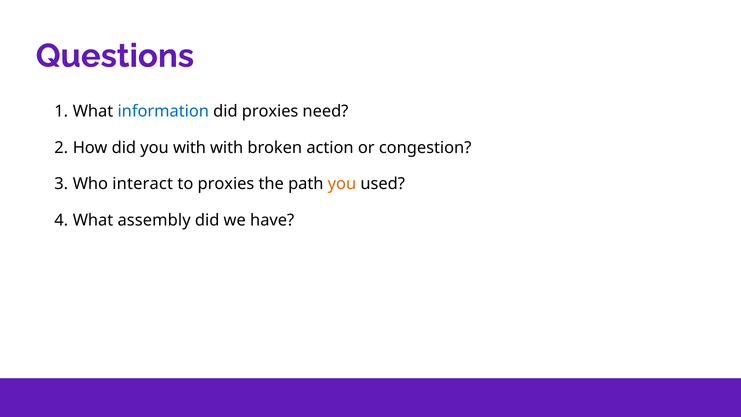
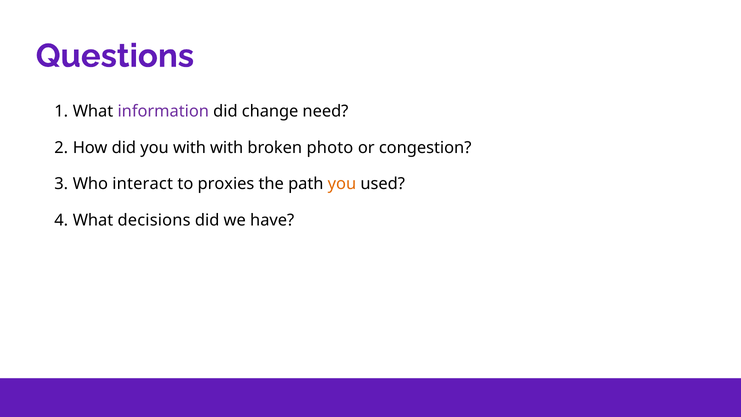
information colour: blue -> purple
did proxies: proxies -> change
action: action -> photo
assembly: assembly -> decisions
